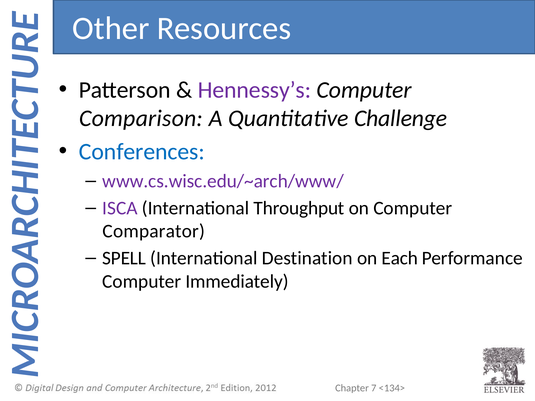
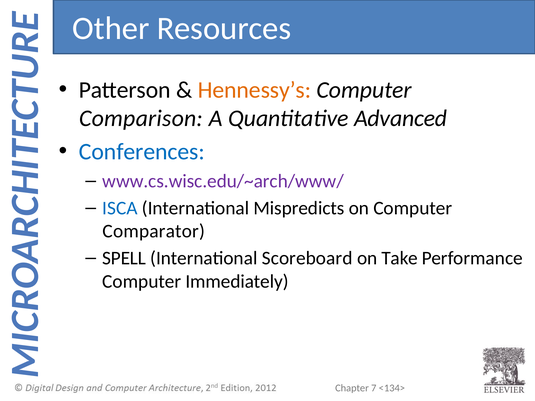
Hennessy’s colour: purple -> orange
Challenge: Challenge -> Advanced
ISCA colour: purple -> blue
Throughput: Throughput -> Mispredicts
Destination: Destination -> Scoreboard
Each: Each -> Take
